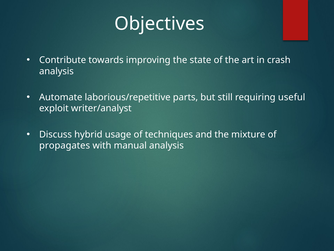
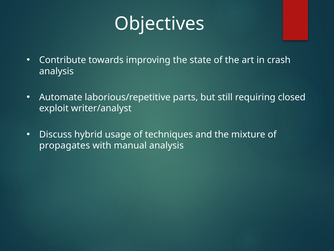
useful: useful -> closed
